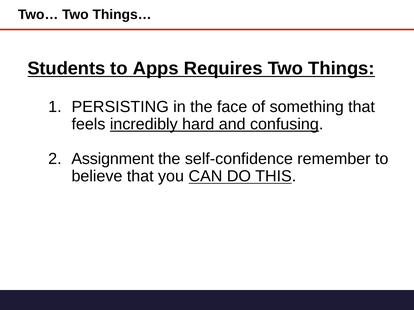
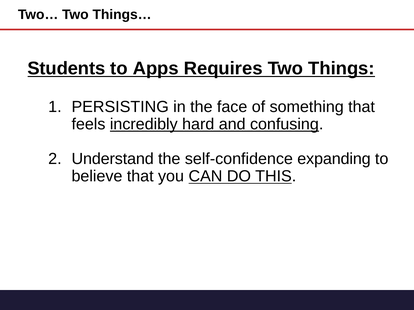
Assignment: Assignment -> Understand
remember: remember -> expanding
